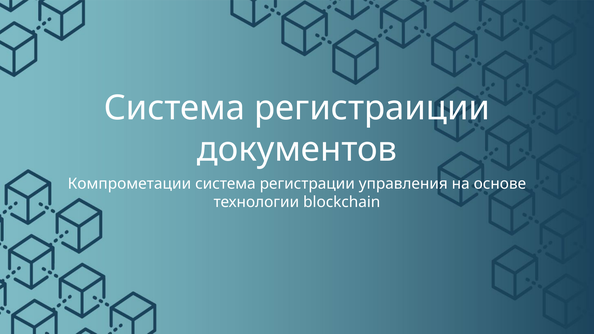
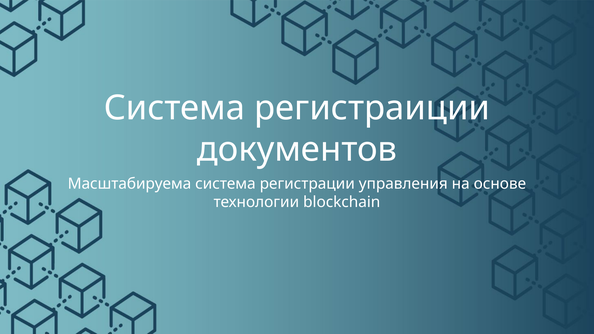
Компрометации: Компрометации -> Масштабируема
